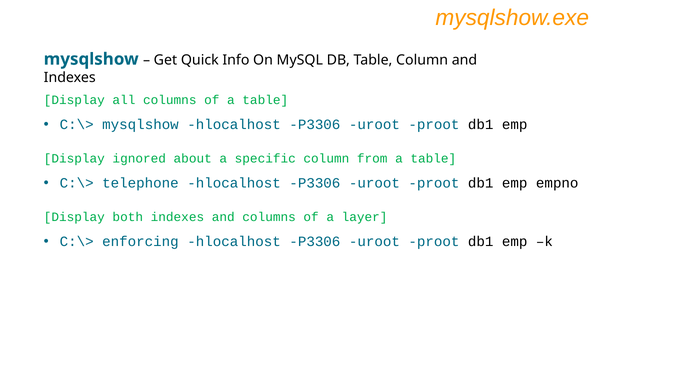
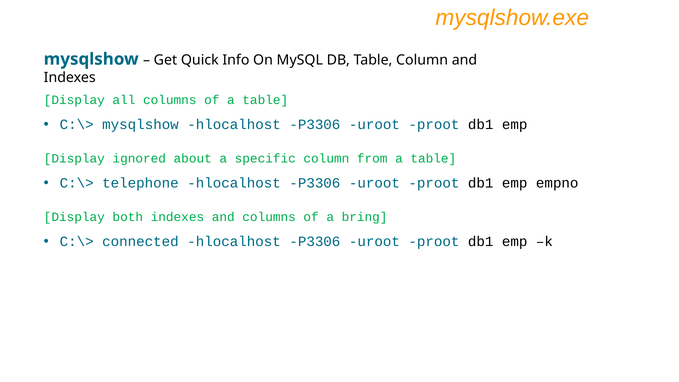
layer: layer -> bring
enforcing: enforcing -> connected
